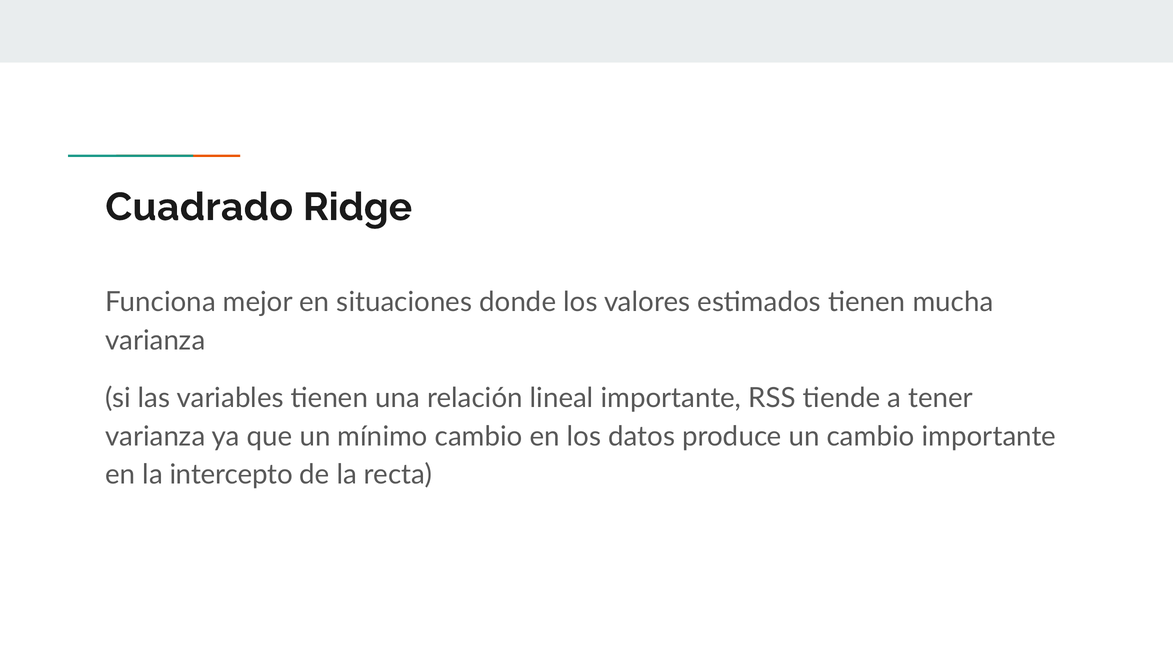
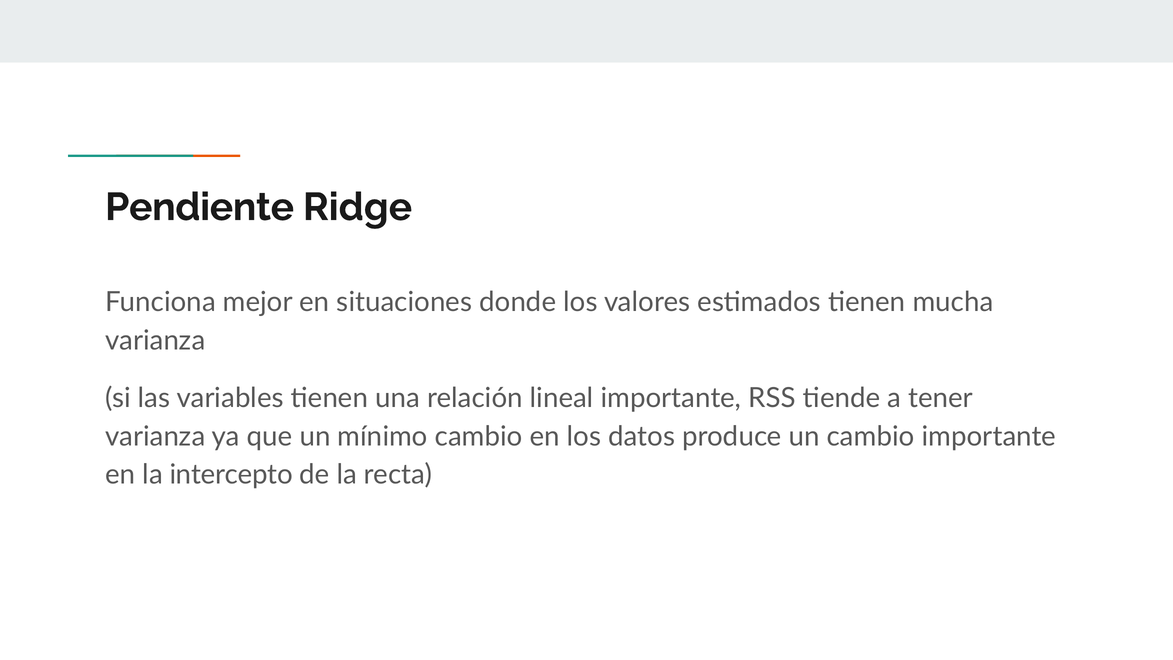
Cuadrado: Cuadrado -> Pendiente
